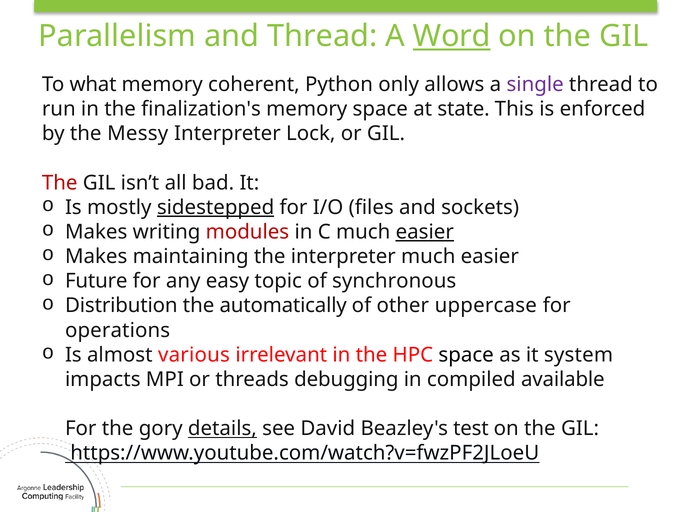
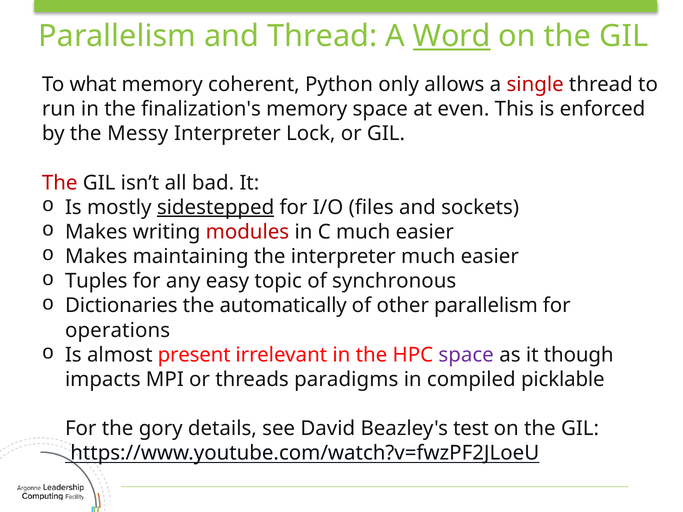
single colour: purple -> red
state: state -> even
easier at (425, 232) underline: present -> none
Future: Future -> Tuples
Distribution: Distribution -> Dictionaries
other uppercase: uppercase -> parallelism
various: various -> present
space at (466, 355) colour: black -> purple
system: system -> though
debugging: debugging -> paradigms
available: available -> picklable
details underline: present -> none
